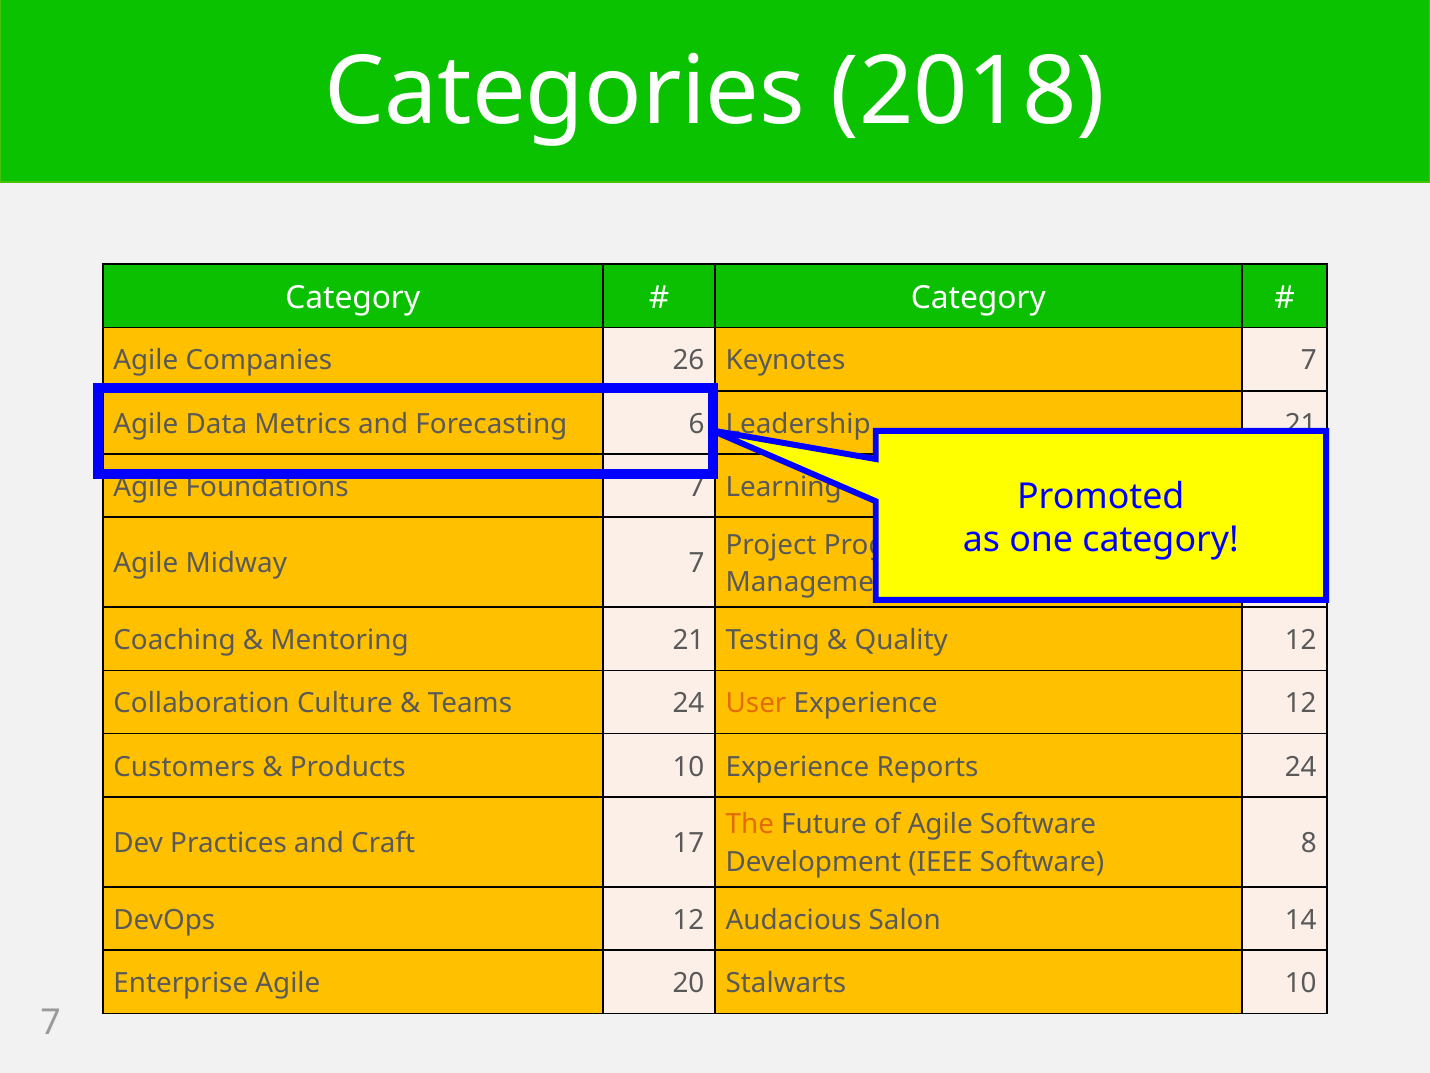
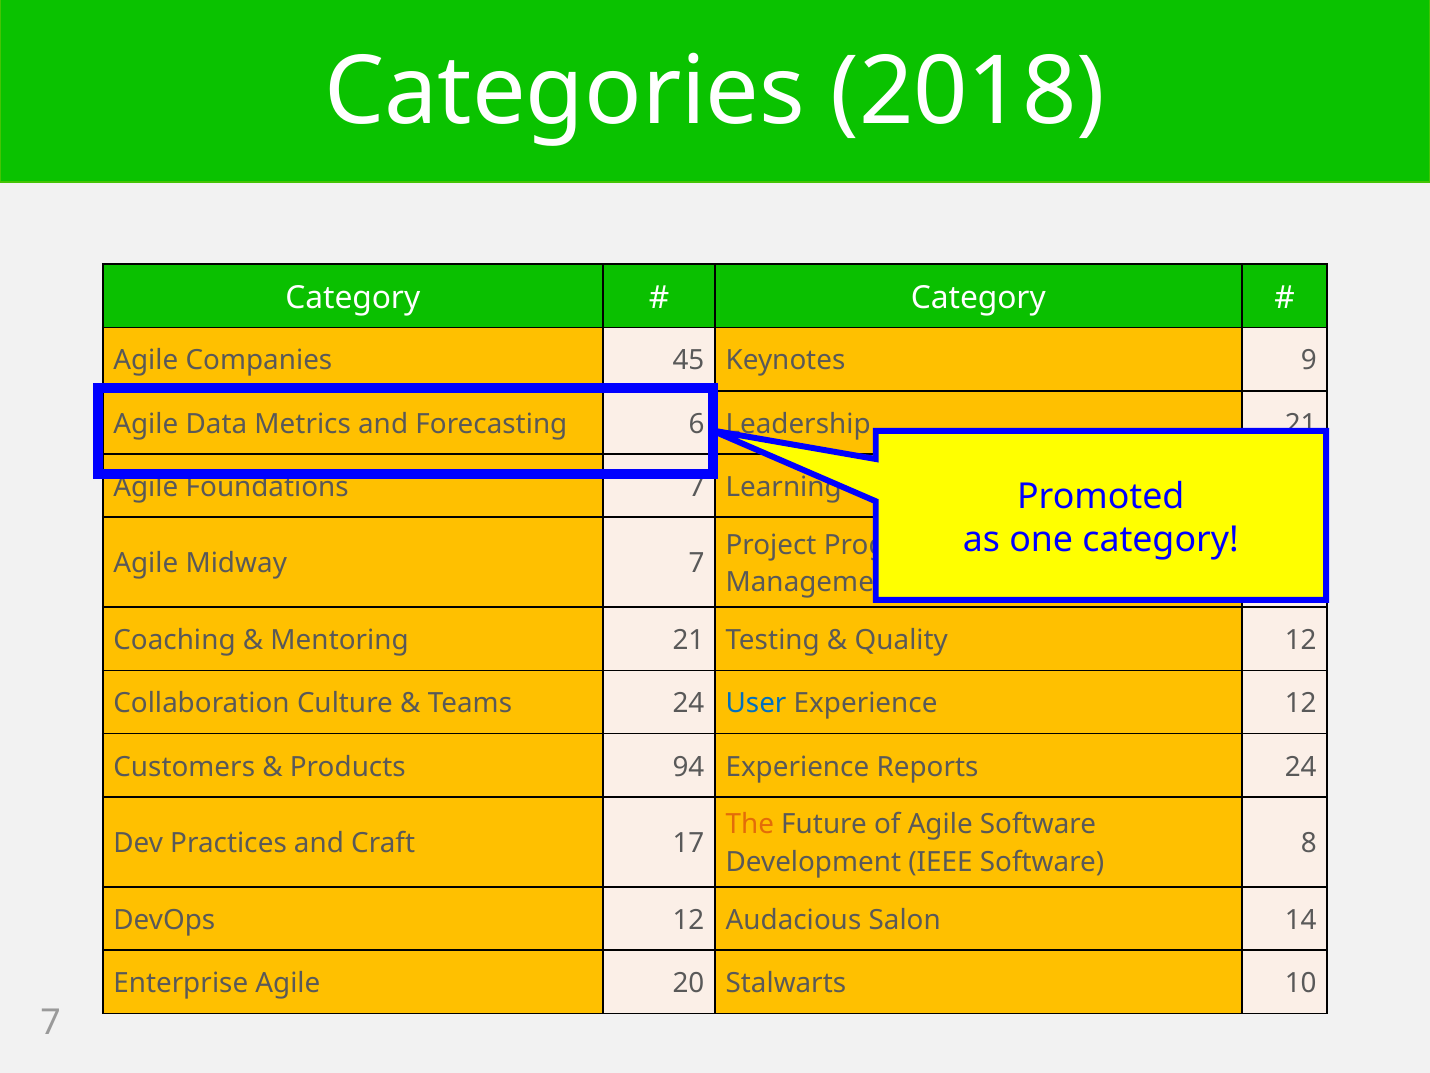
26: 26 -> 45
Keynotes 7: 7 -> 9
User colour: orange -> blue
Products 10: 10 -> 94
